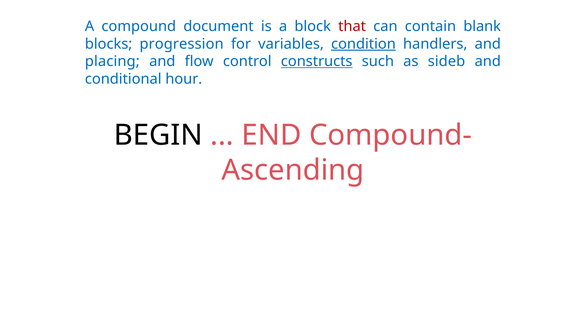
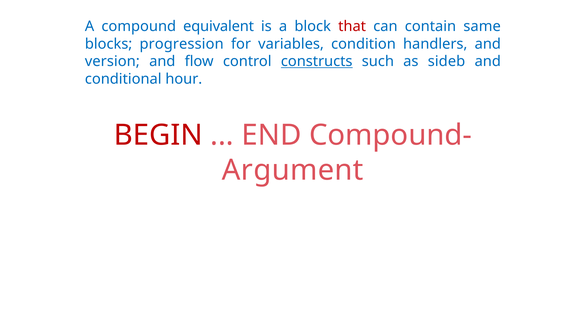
document: document -> equivalent
blank: blank -> same
condition underline: present -> none
placing: placing -> version
BEGIN colour: black -> red
Ascending: Ascending -> Argument
